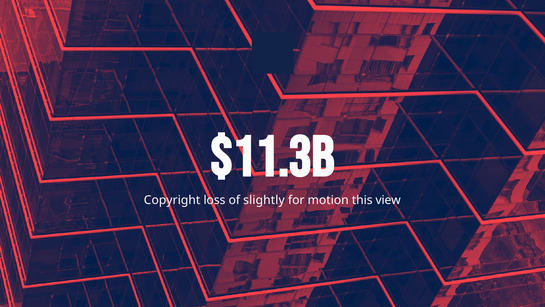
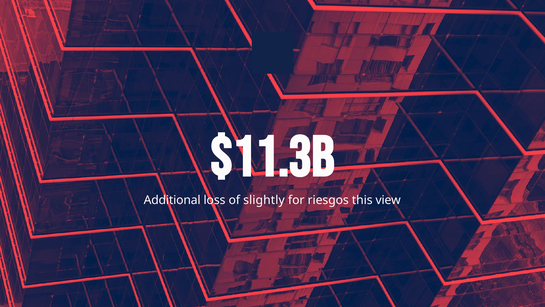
Copyright: Copyright -> Additional
motion: motion -> riesgos
